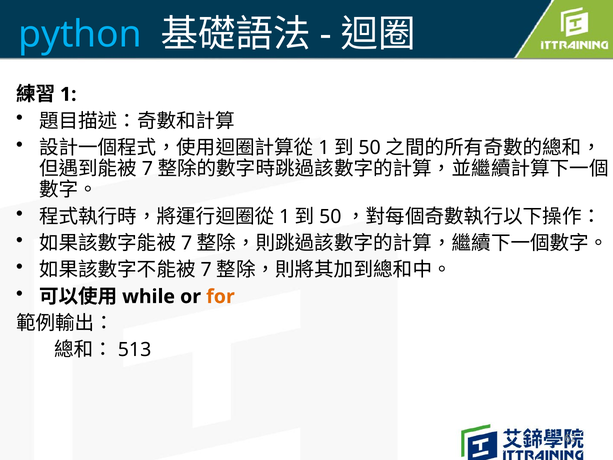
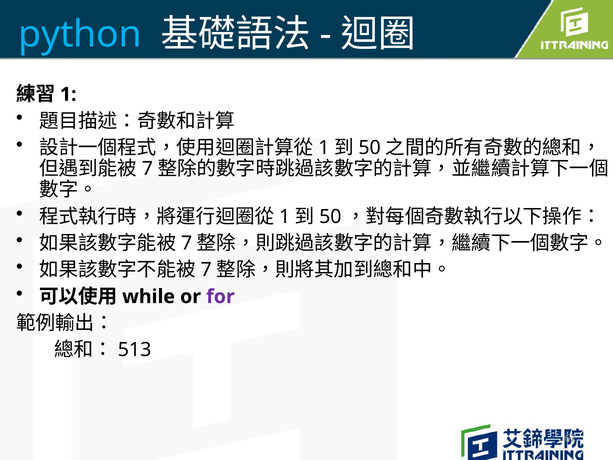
for colour: orange -> purple
